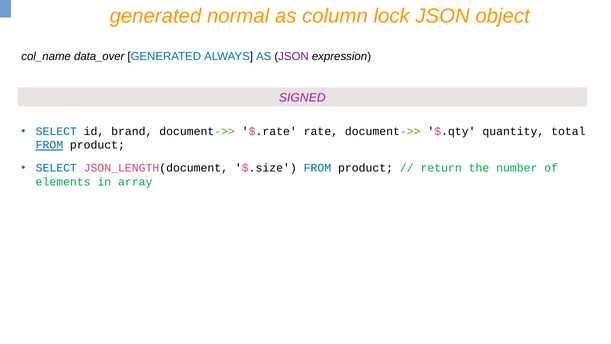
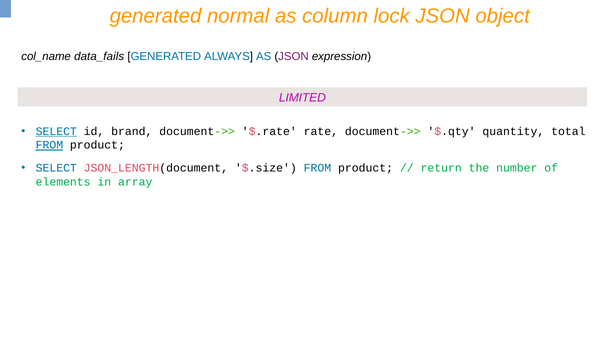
data_over: data_over -> data_fails
SIGNED: SIGNED -> LIMITED
SELECT at (56, 131) underline: none -> present
